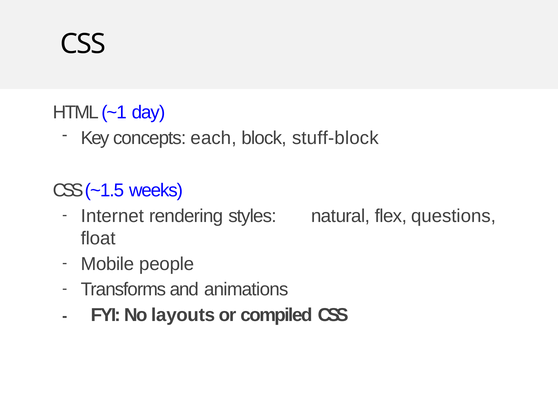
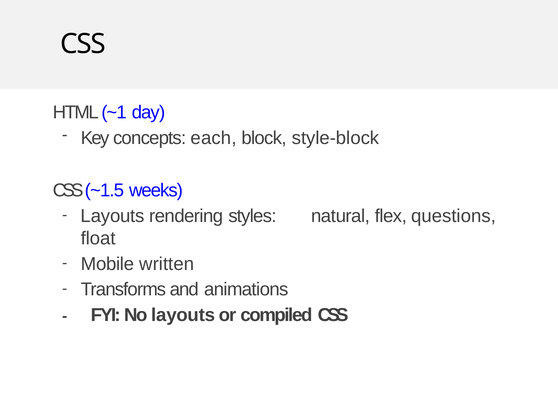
stuff-block: stuff-block -> style-block
Internet at (112, 216): Internet -> Layouts
people: people -> written
